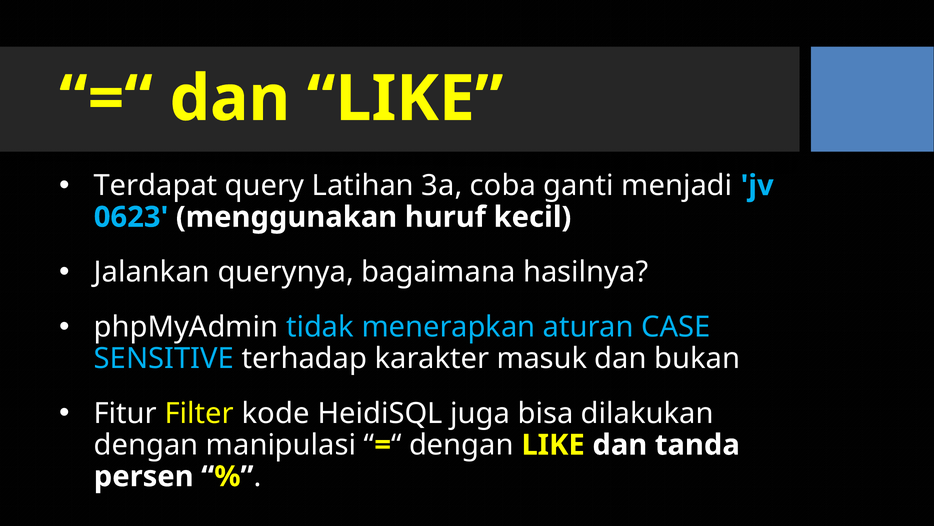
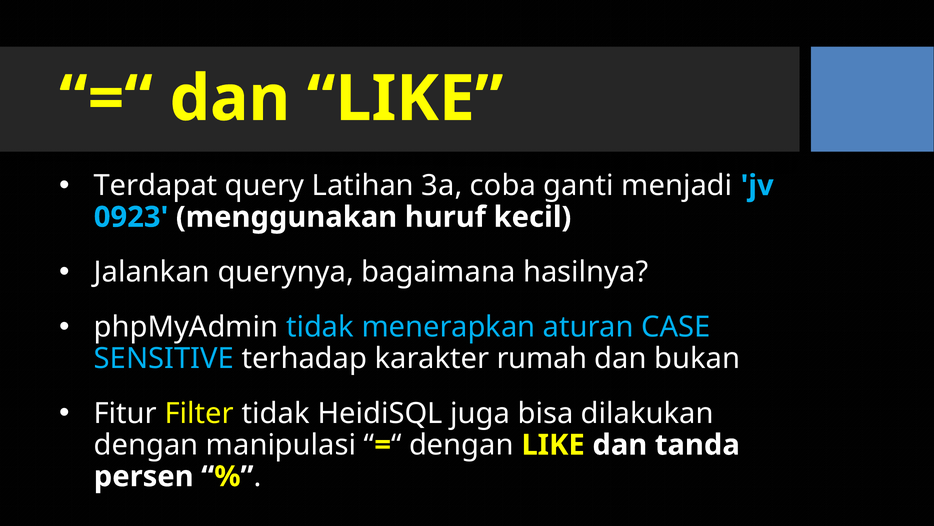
0623: 0623 -> 0923
masuk: masuk -> rumah
Filter kode: kode -> tidak
